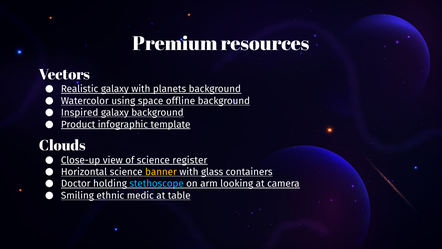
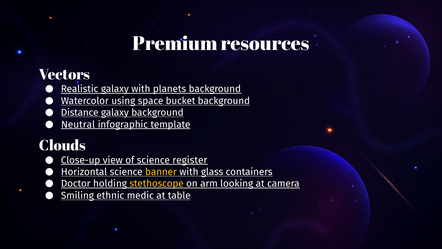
offline: offline -> bucket
Inspired: Inspired -> Distance
Product: Product -> Neutral
stethoscope colour: light blue -> yellow
